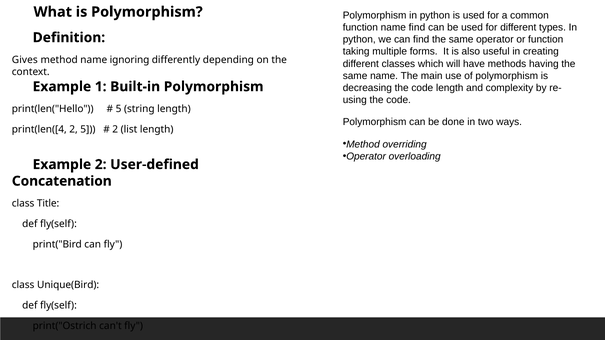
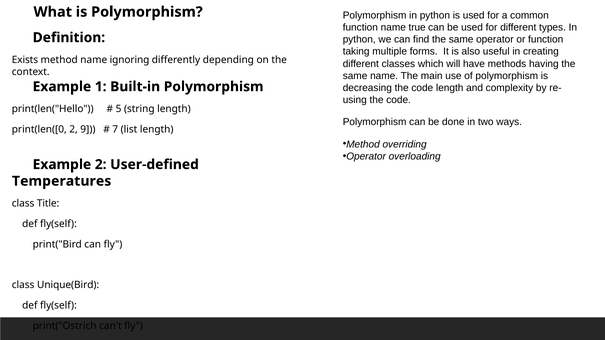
name find: find -> true
Gives: Gives -> Exists
print(len([4: print(len([4 -> print(len([0
2 5: 5 -> 9
2 at (115, 130): 2 -> 7
Concatenation: Concatenation -> Temperatures
